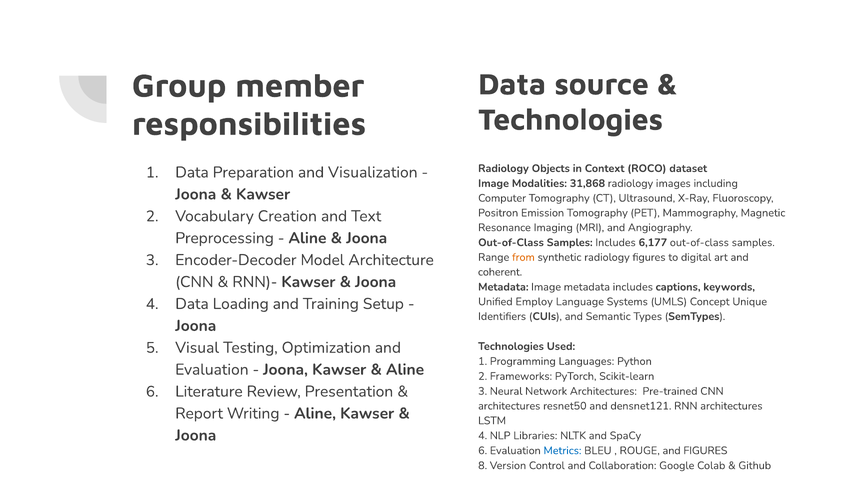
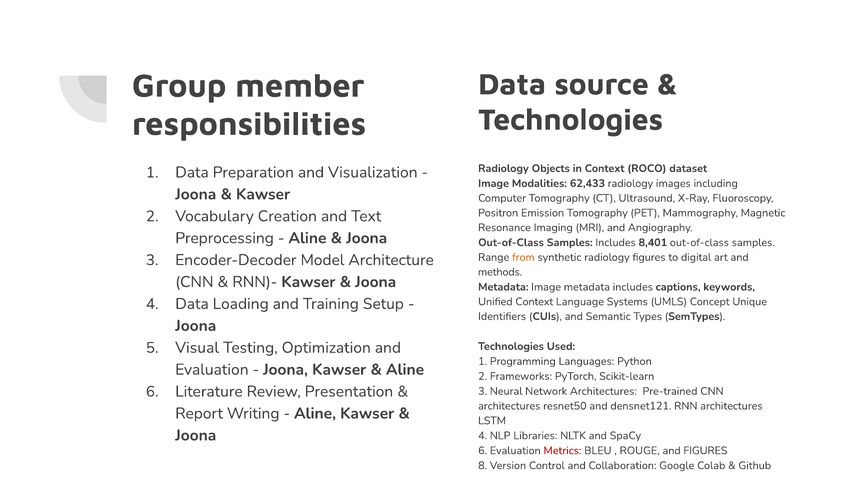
31,868: 31,868 -> 62,433
6,177: 6,177 -> 8,401
coherent: coherent -> methods
Unified Employ: Employ -> Context
Metrics colour: blue -> red
